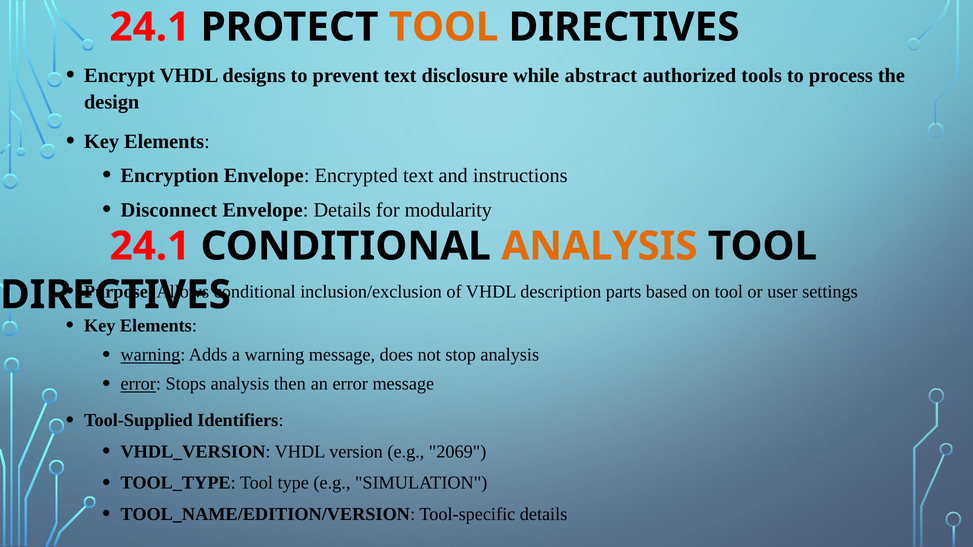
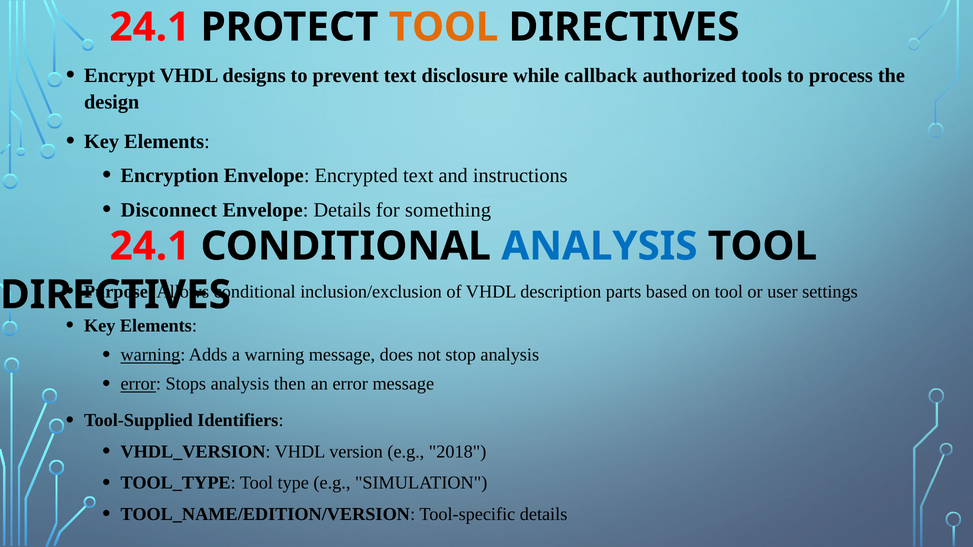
abstract: abstract -> callback
modularity: modularity -> something
ANALYSIS at (599, 246) colour: orange -> blue
2069: 2069 -> 2018
